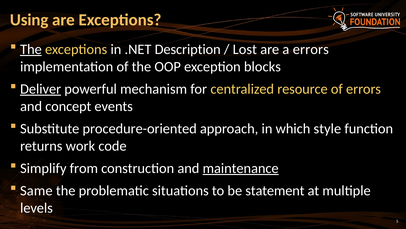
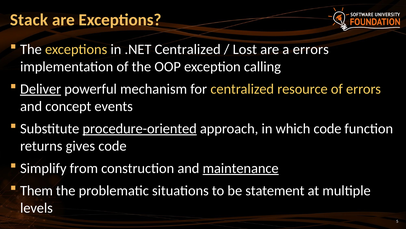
Using: Using -> Stack
The at (31, 49) underline: present -> none
.NET Description: Description -> Centralized
blocks: blocks -> calling
procedure-oriented underline: none -> present
which style: style -> code
work: work -> gives
Same: Same -> Them
